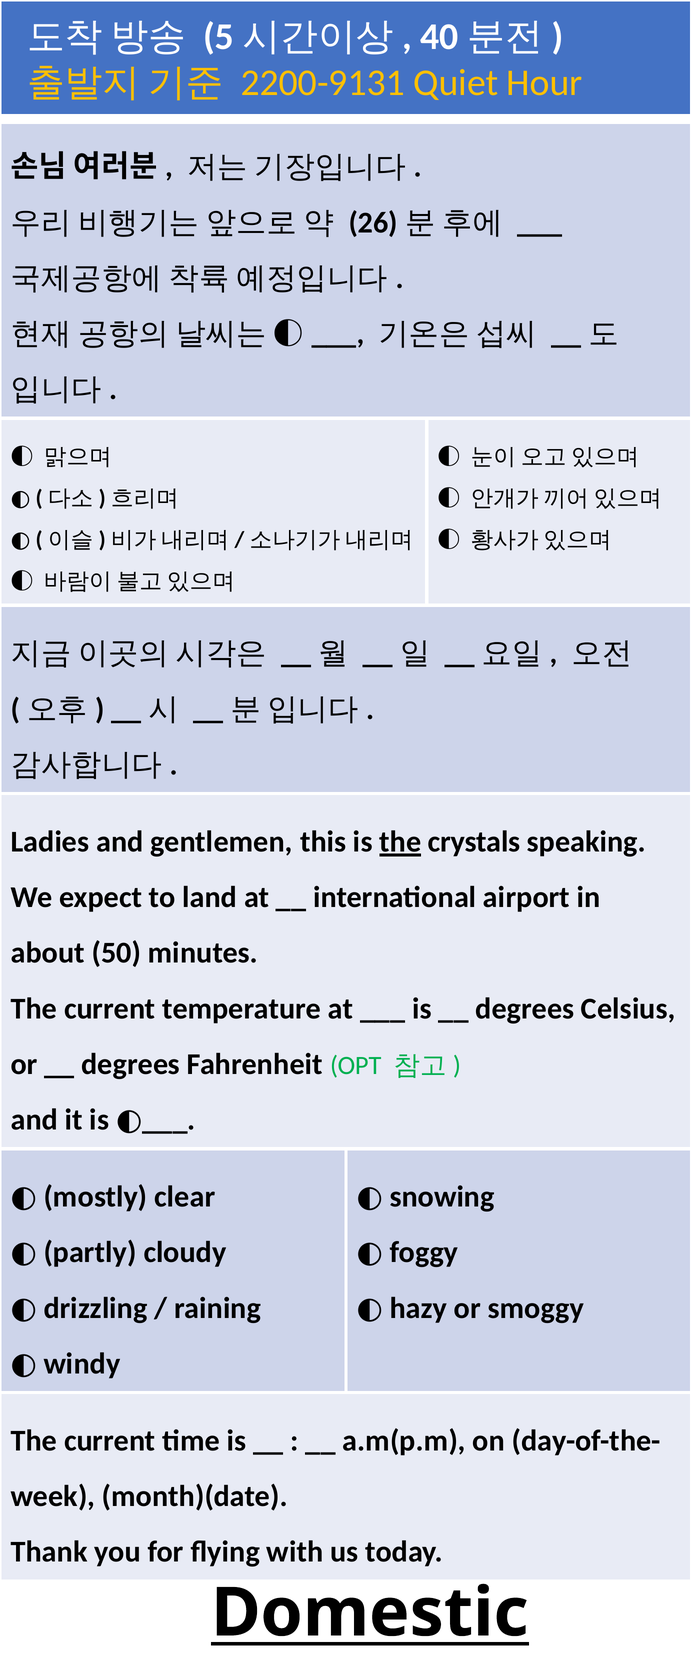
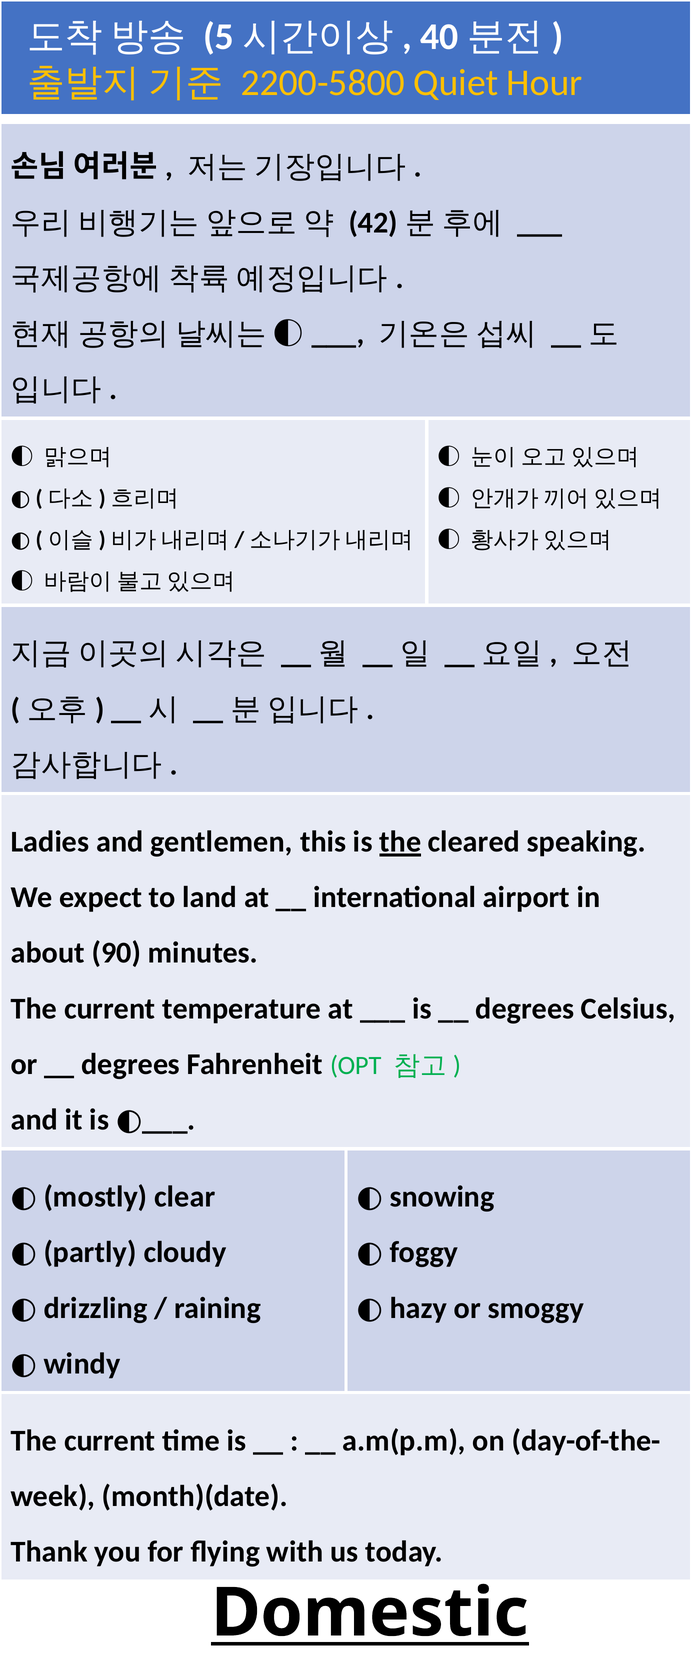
2200-9131: 2200-9131 -> 2200-5800
26: 26 -> 42
crystals: crystals -> cleared
50: 50 -> 90
